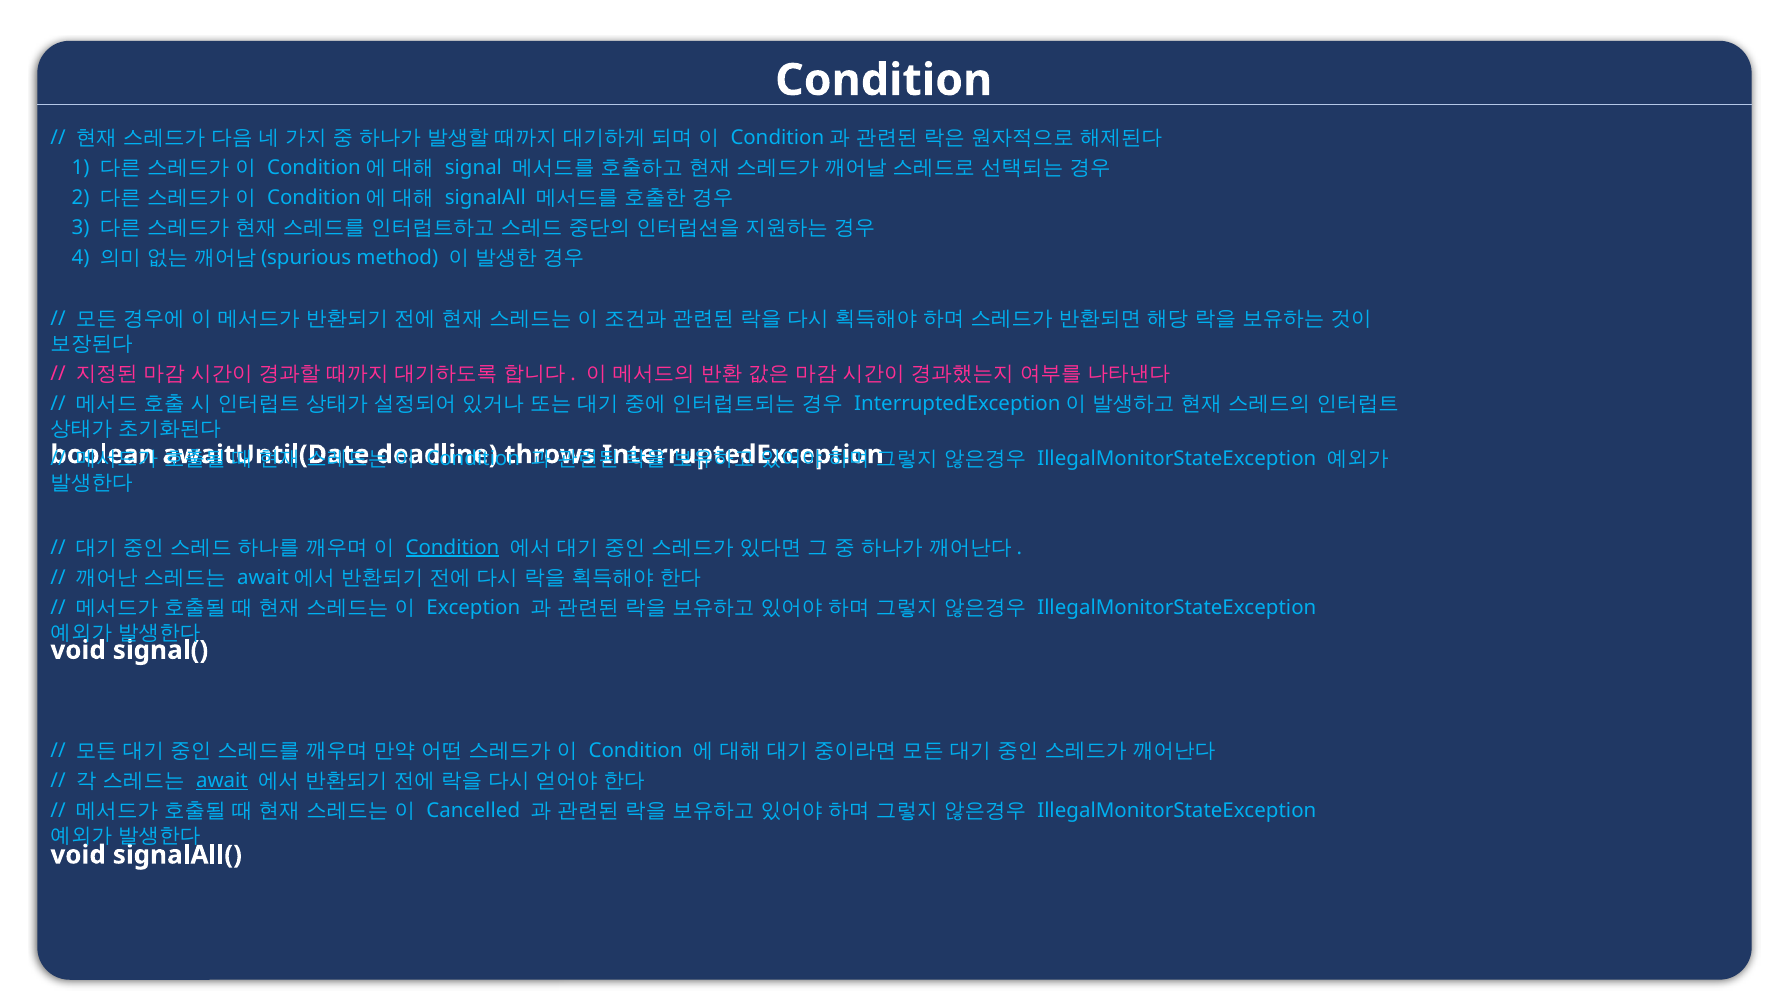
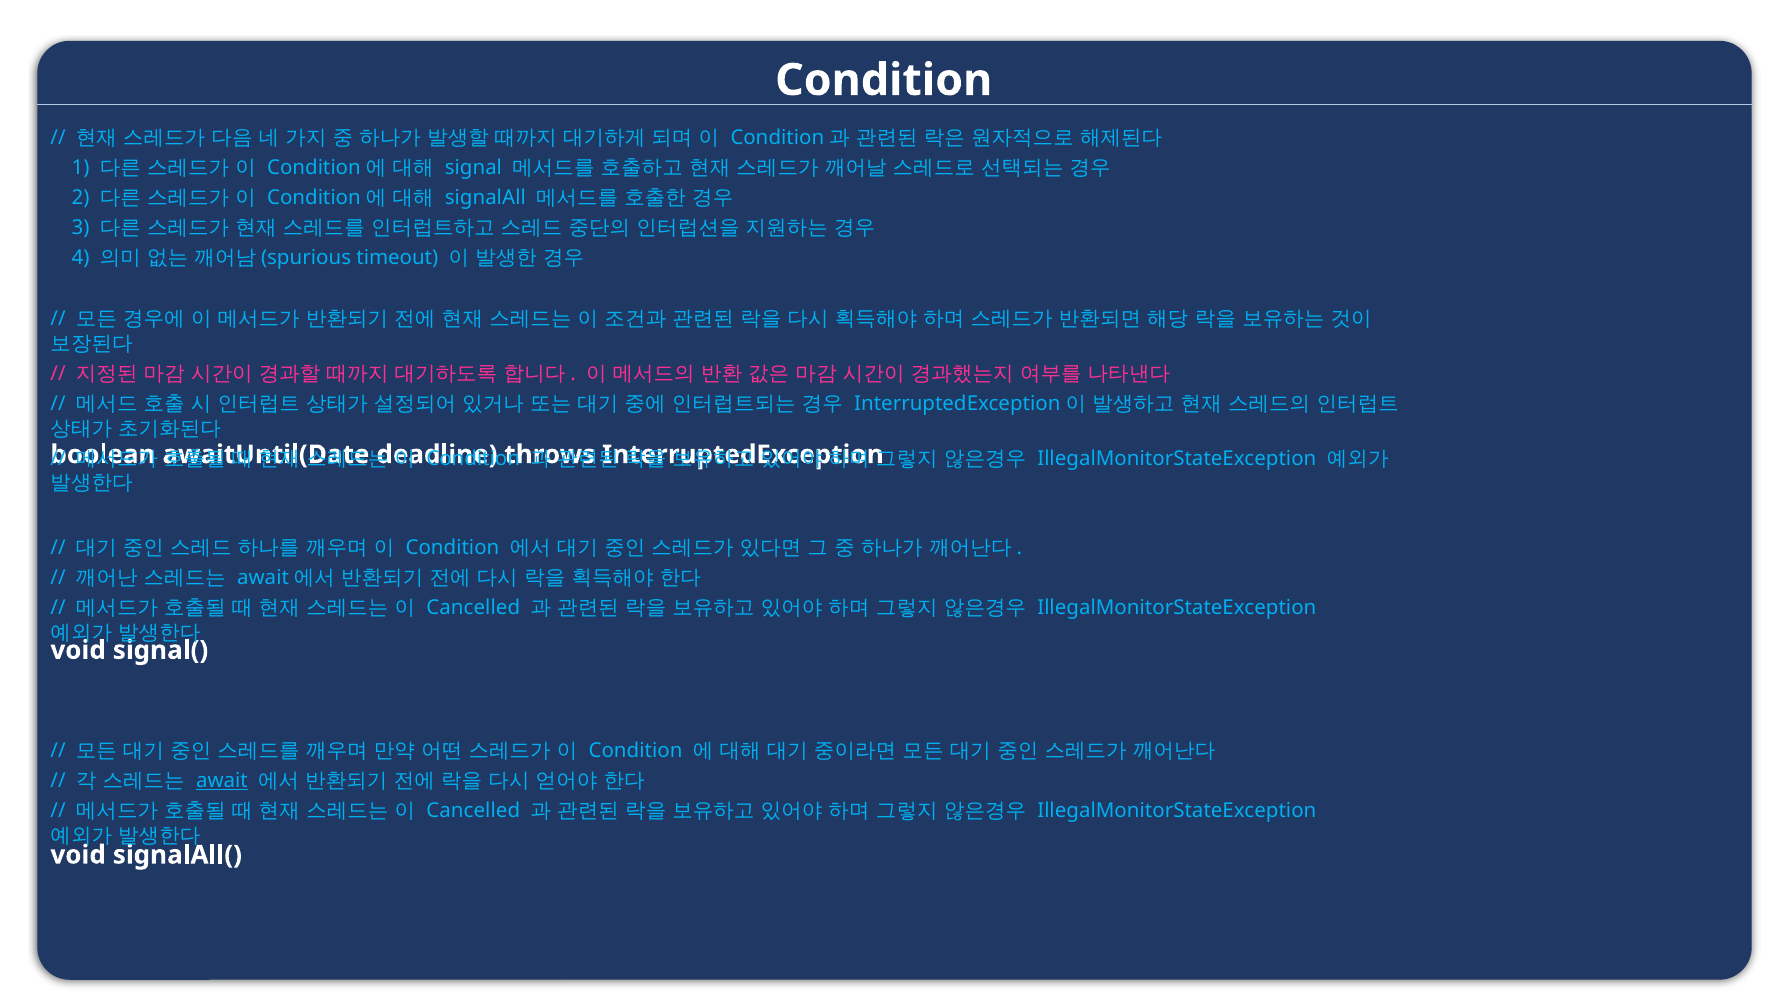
method: method -> timeout
Condition at (452, 547) underline: present -> none
Exception at (473, 608): Exception -> Cancelled
